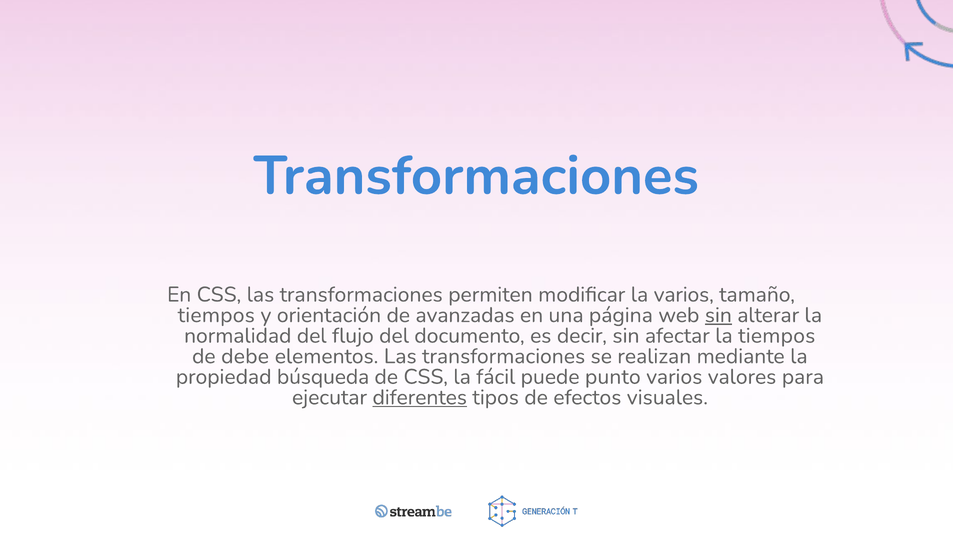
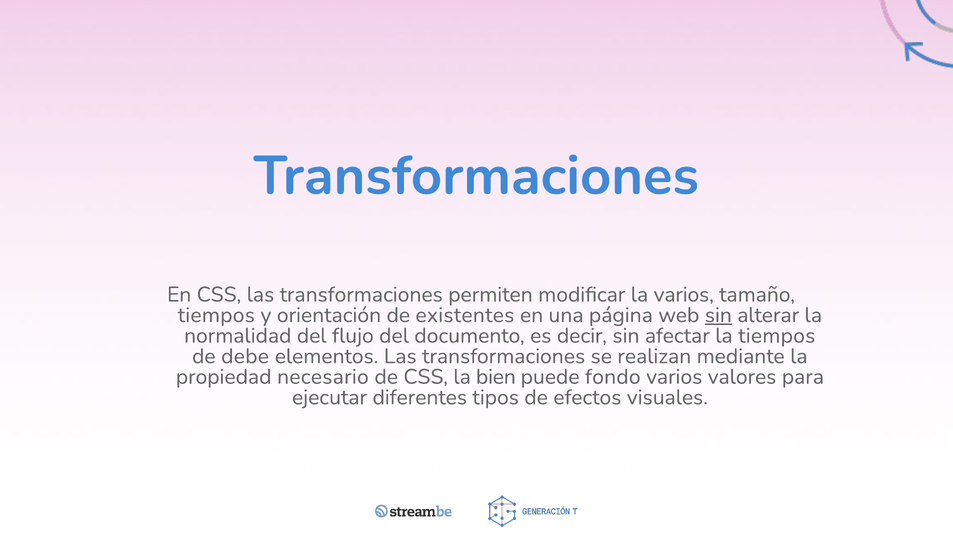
avanzadas: avanzadas -> existentes
búsqueda: búsqueda -> necesario
fácil: fácil -> bien
punto: punto -> fondo
diferentes underline: present -> none
